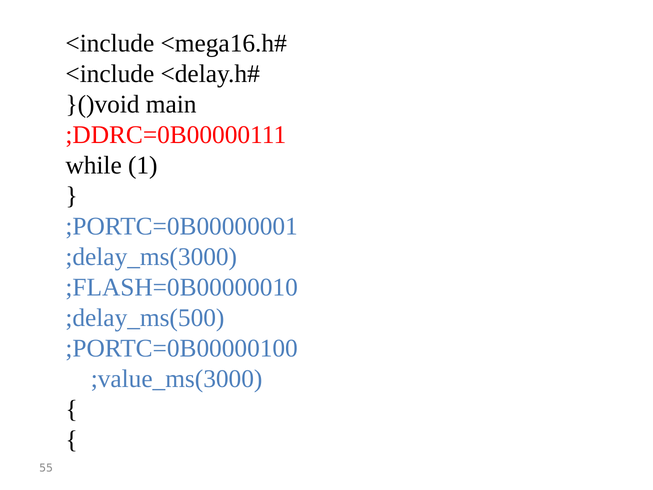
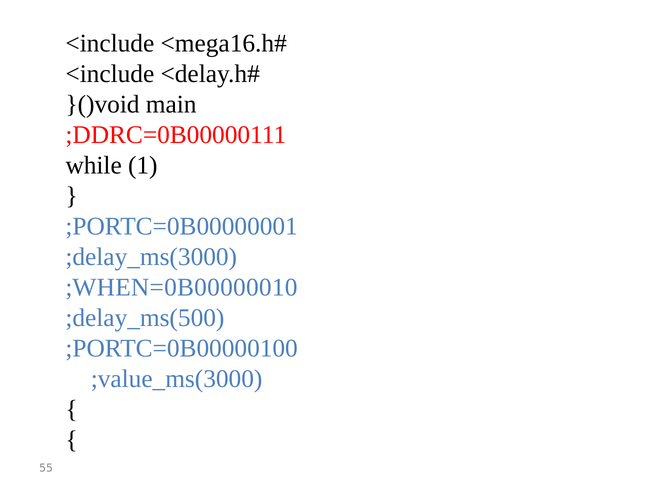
FLASH=0B00000010: FLASH=0B00000010 -> WHEN=0B00000010
